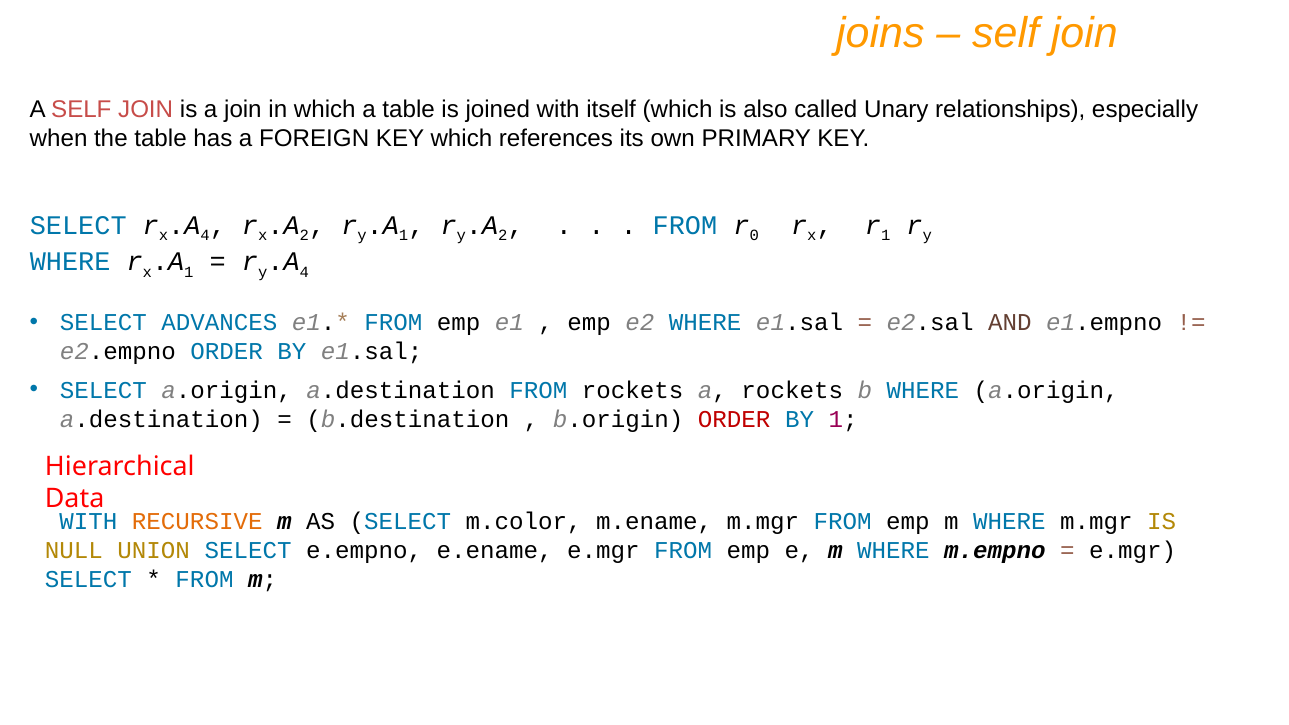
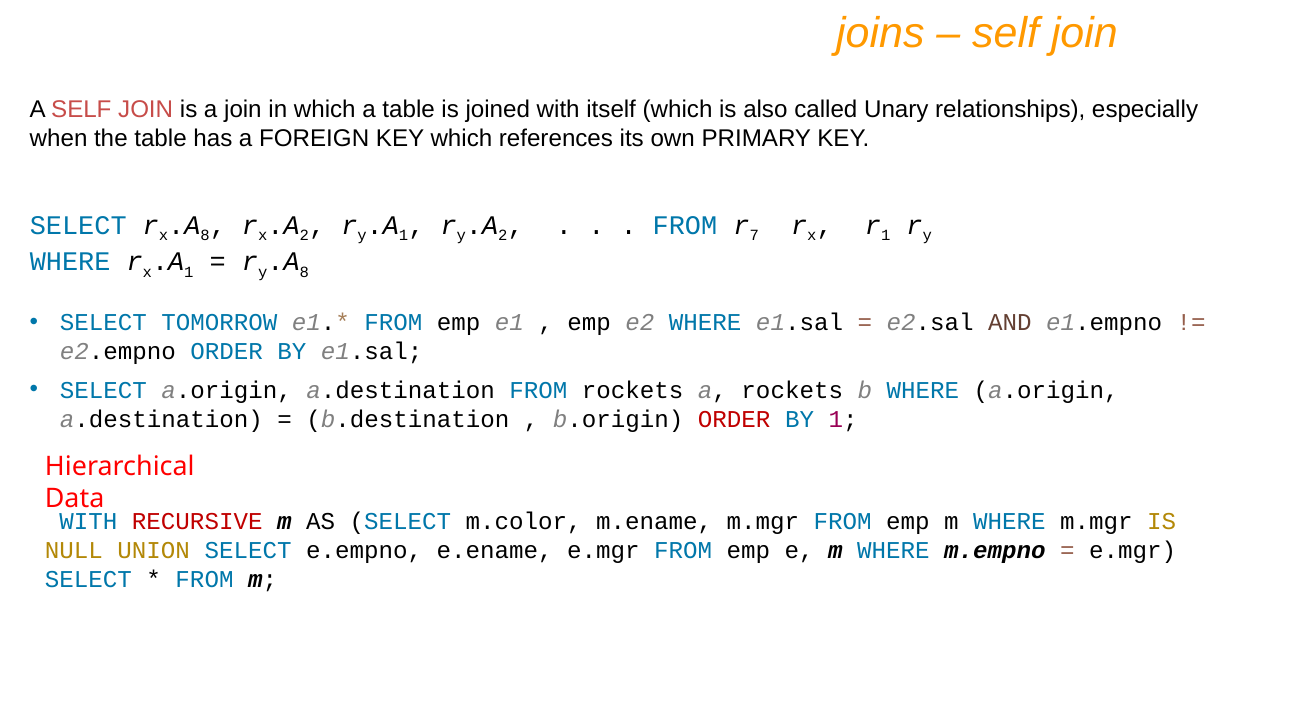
4 at (205, 236): 4 -> 8
0: 0 -> 7
4 at (304, 272): 4 -> 8
ADVANCES: ADVANCES -> TOMORROW
RECURSIVE colour: orange -> red
